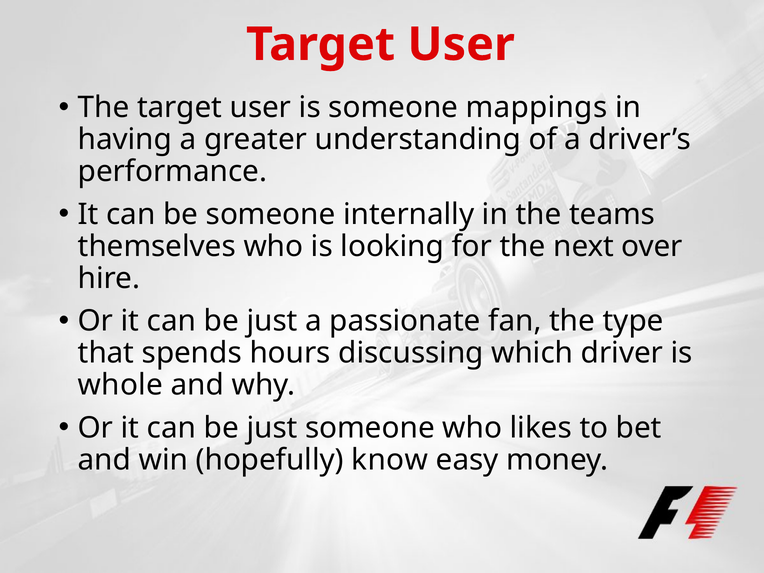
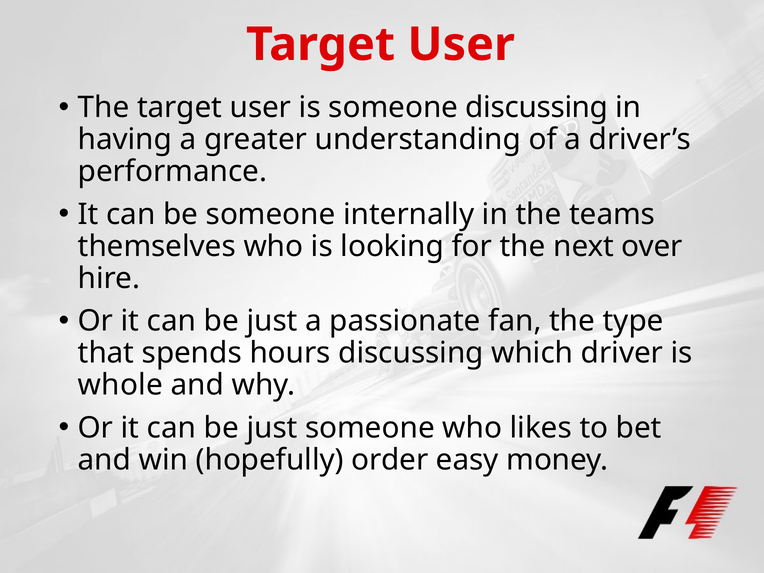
someone mappings: mappings -> discussing
know: know -> order
